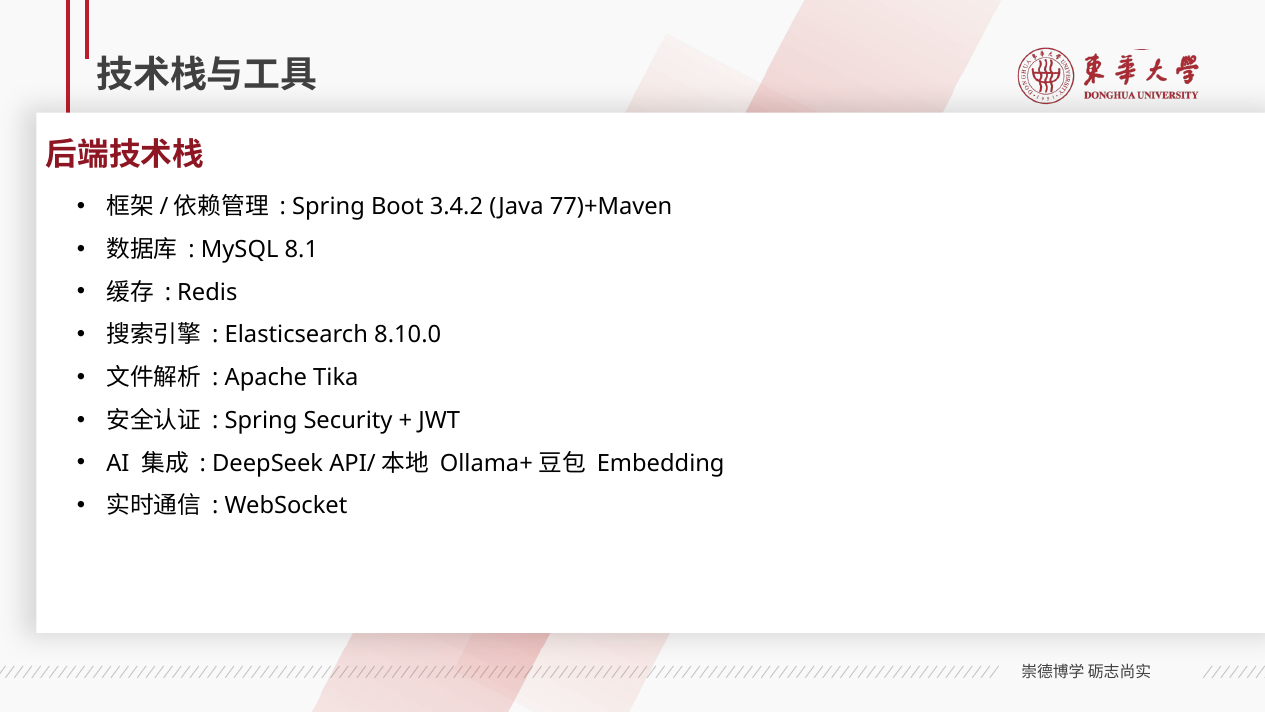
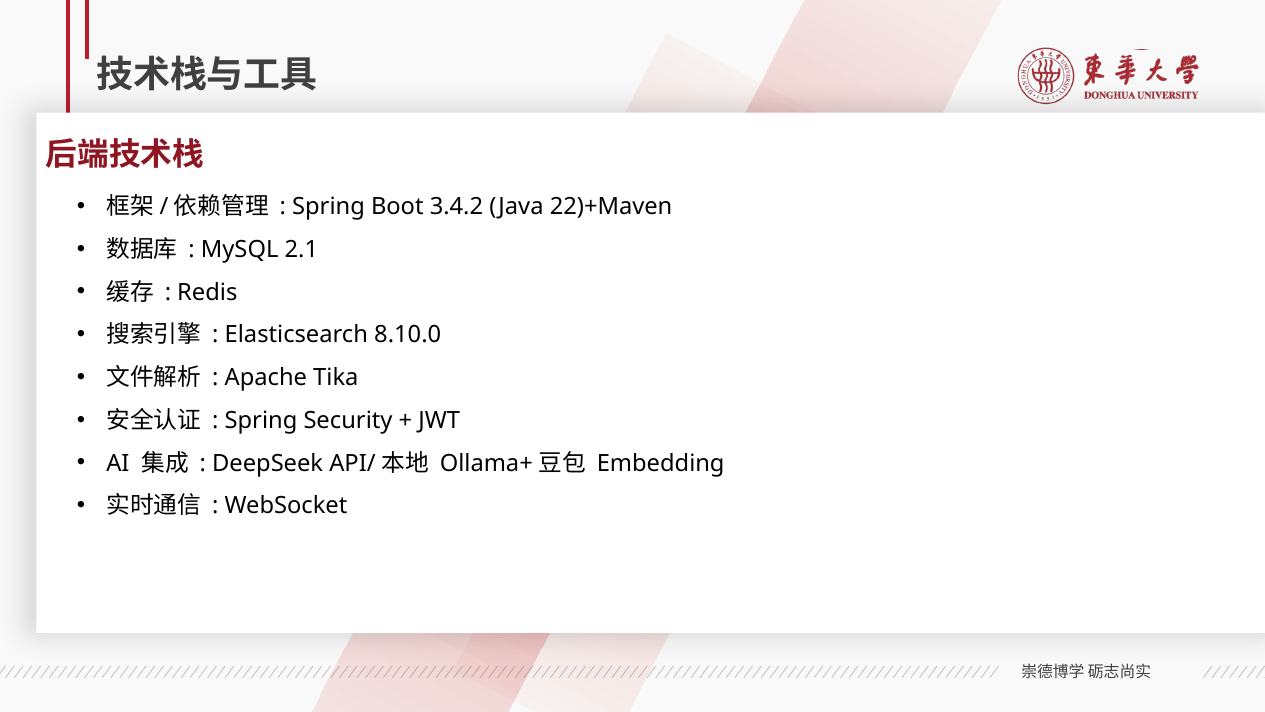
77)+Maven: 77)+Maven -> 22)+Maven
8.1: 8.1 -> 2.1
